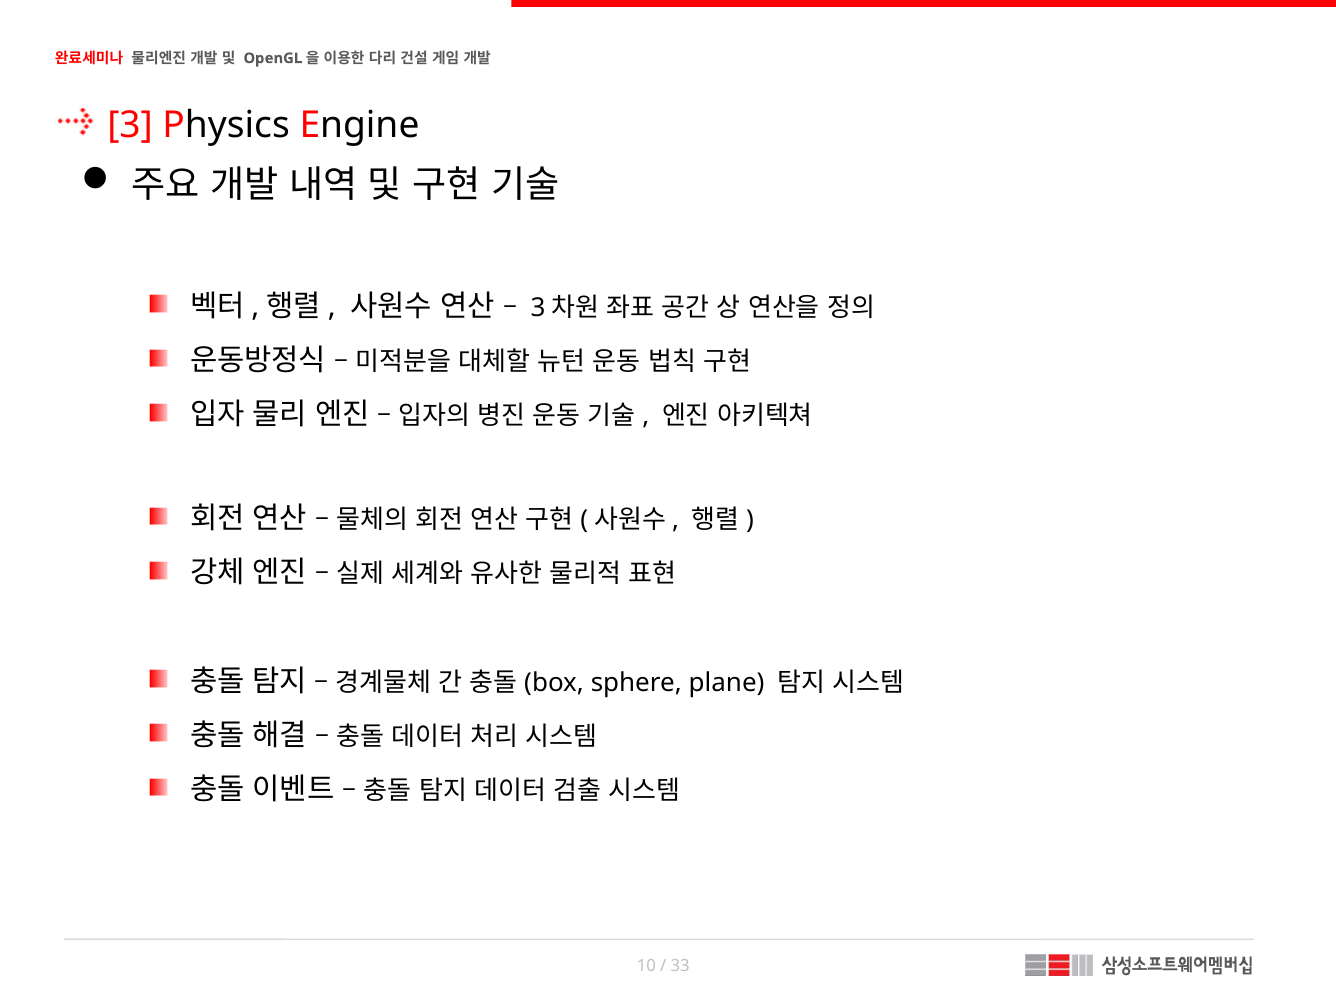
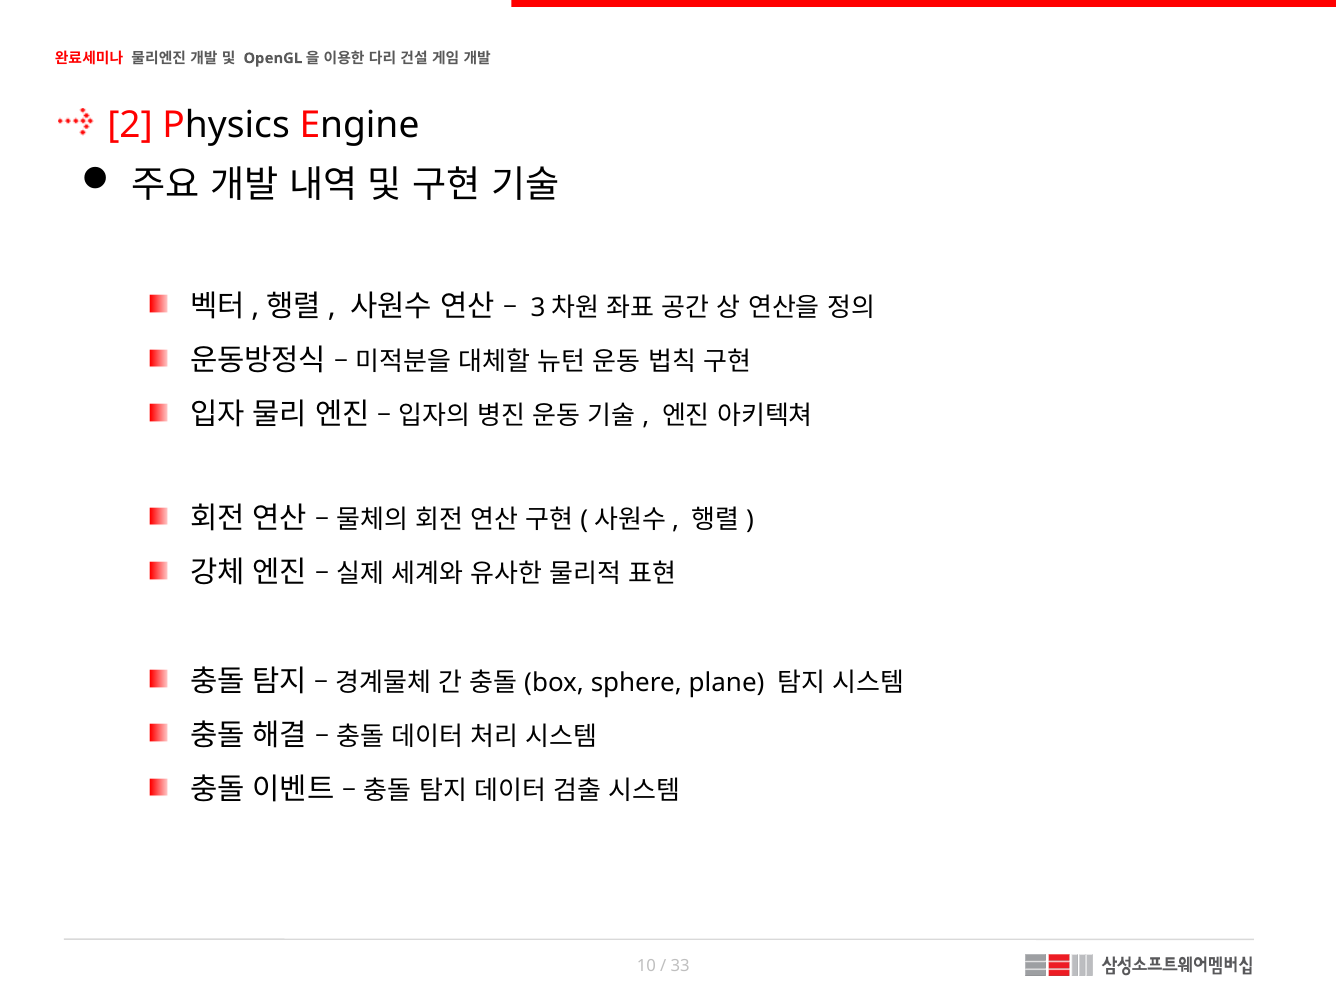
3: 3 -> 2
